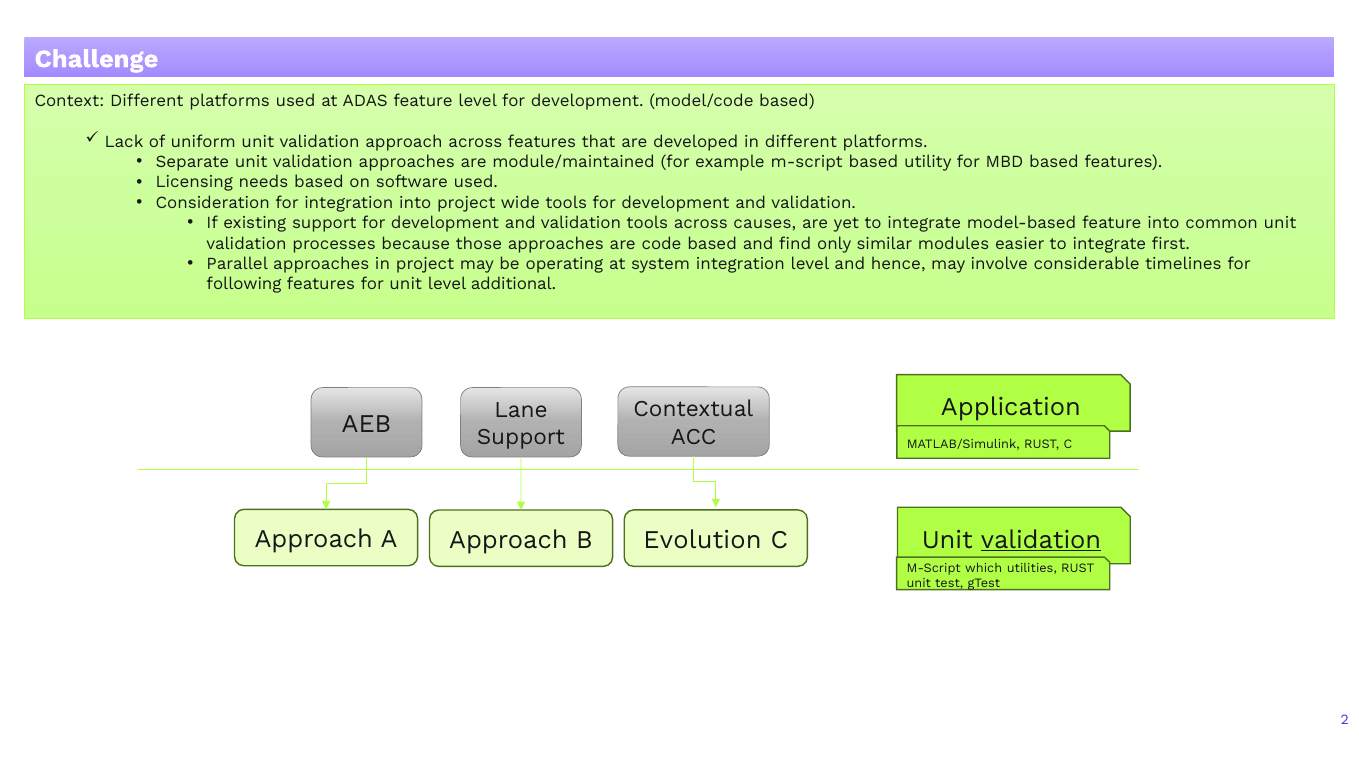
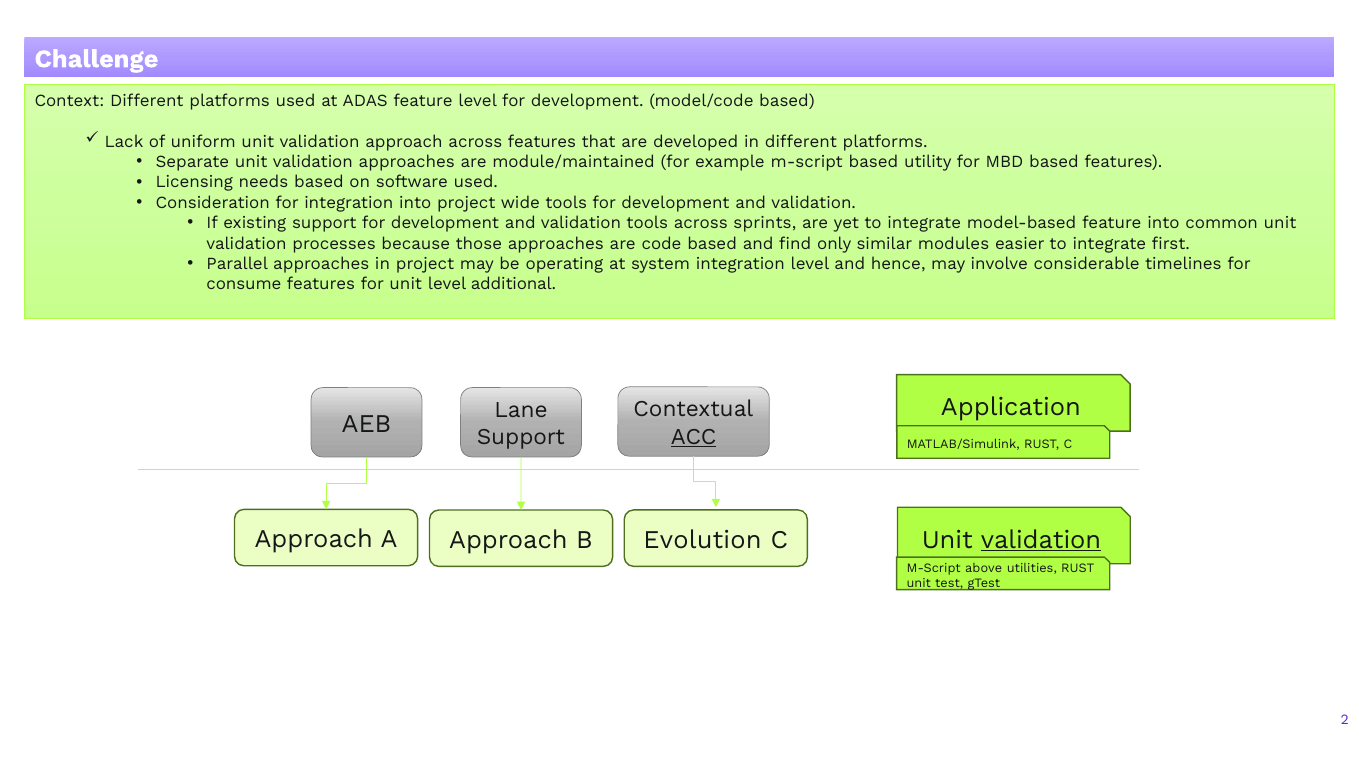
causes: causes -> sprints
following: following -> consume
ACC underline: none -> present
which: which -> above
